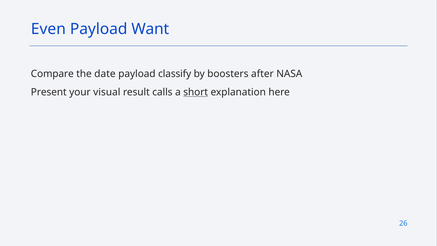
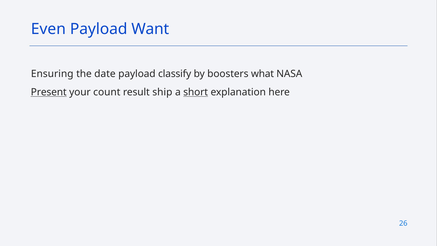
Compare: Compare -> Ensuring
after: after -> what
Present underline: none -> present
visual: visual -> count
calls: calls -> ship
